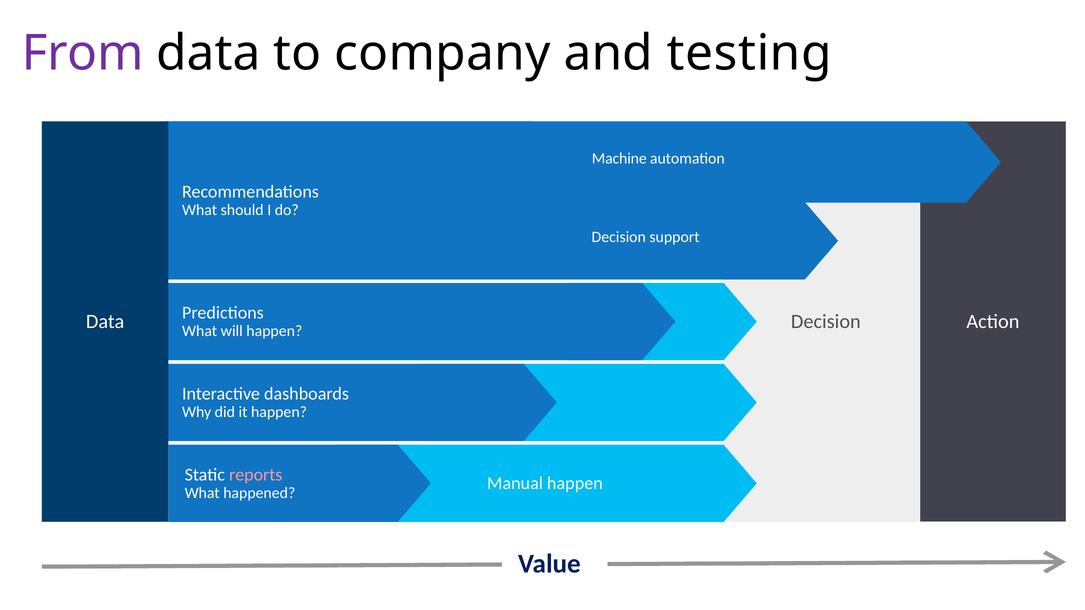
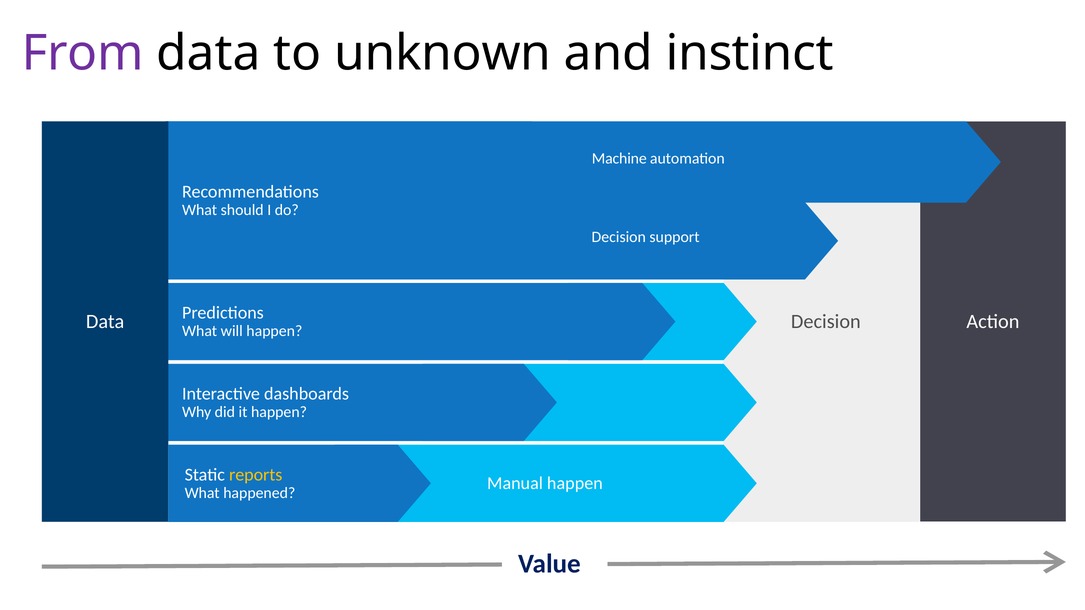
company: company -> unknown
testing: testing -> instinct
reports colour: pink -> yellow
